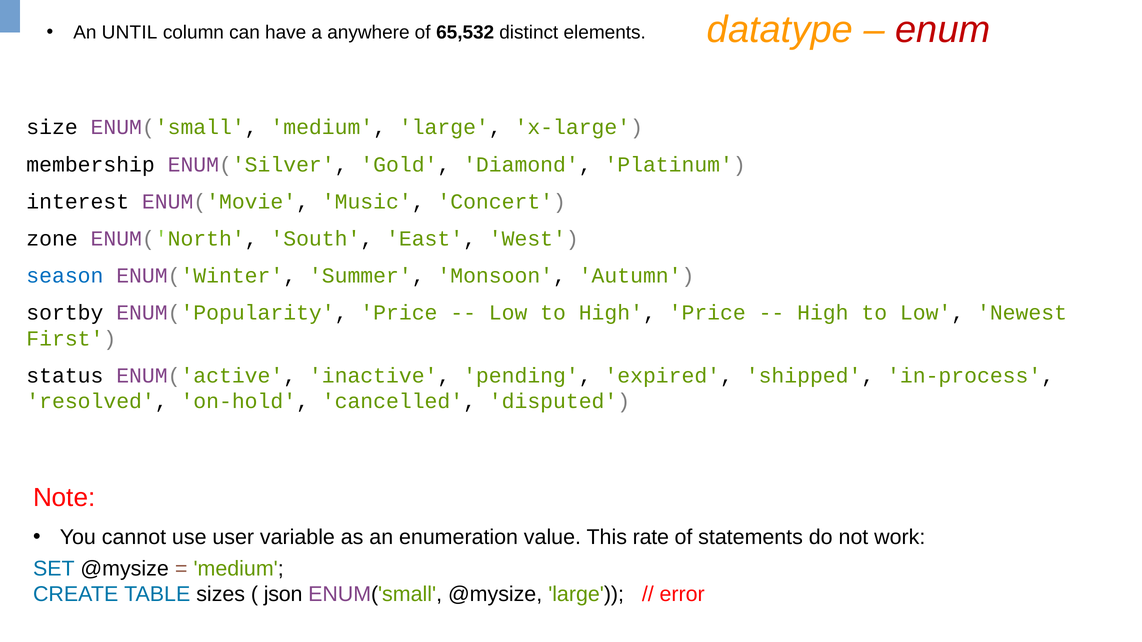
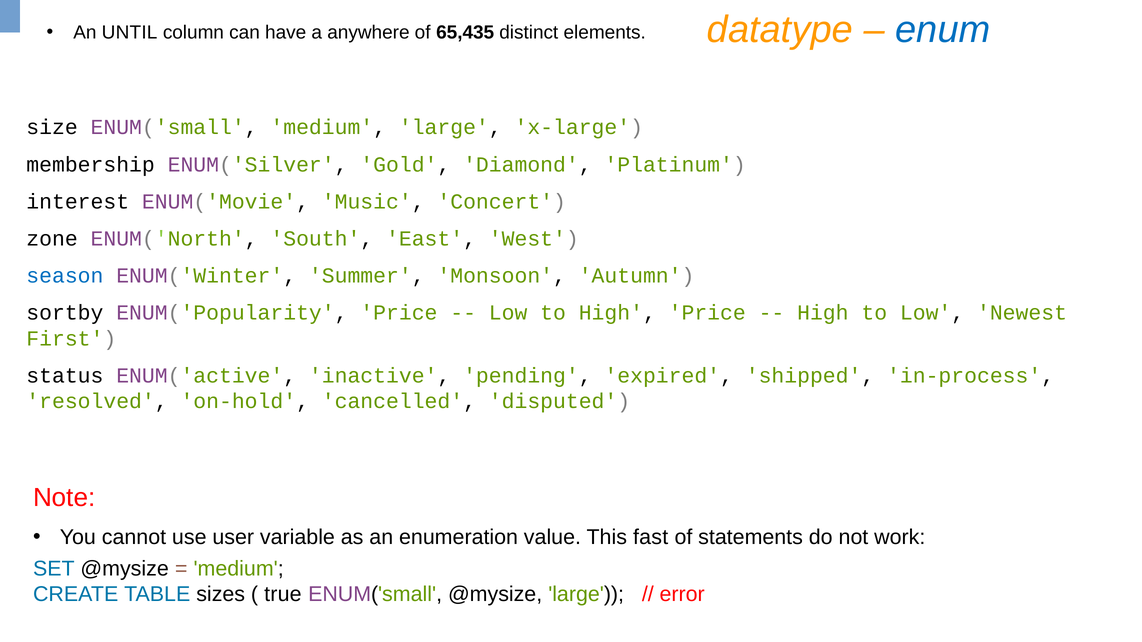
enum colour: red -> blue
65,532: 65,532 -> 65,435
rate: rate -> fast
json: json -> true
